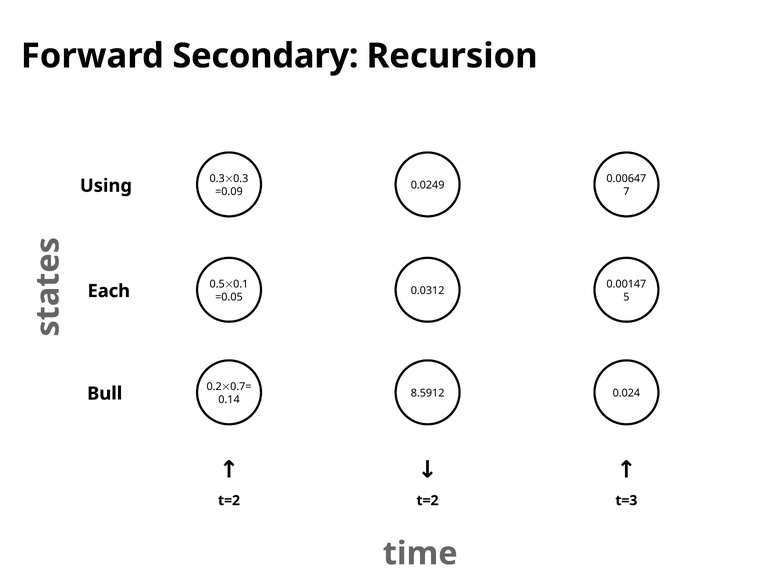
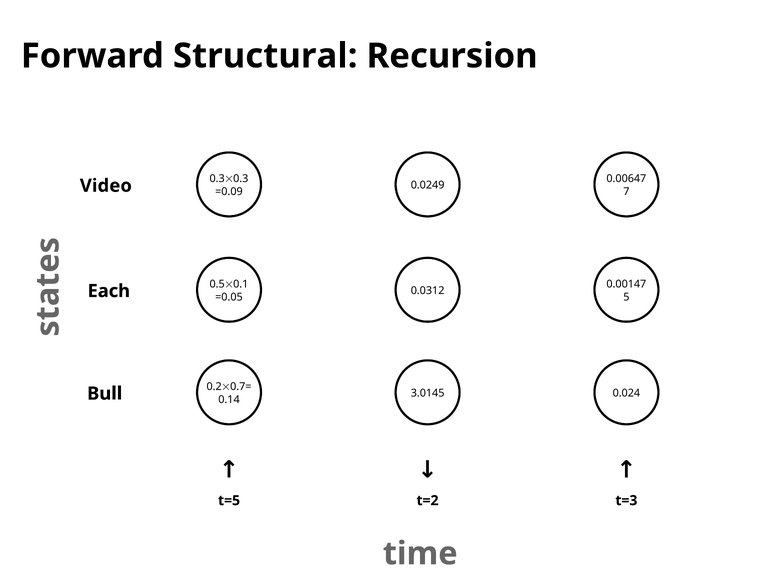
Secondary: Secondary -> Structural
Using: Using -> Video
8.5912: 8.5912 -> 3.0145
t=2 at (229, 501): t=2 -> t=5
